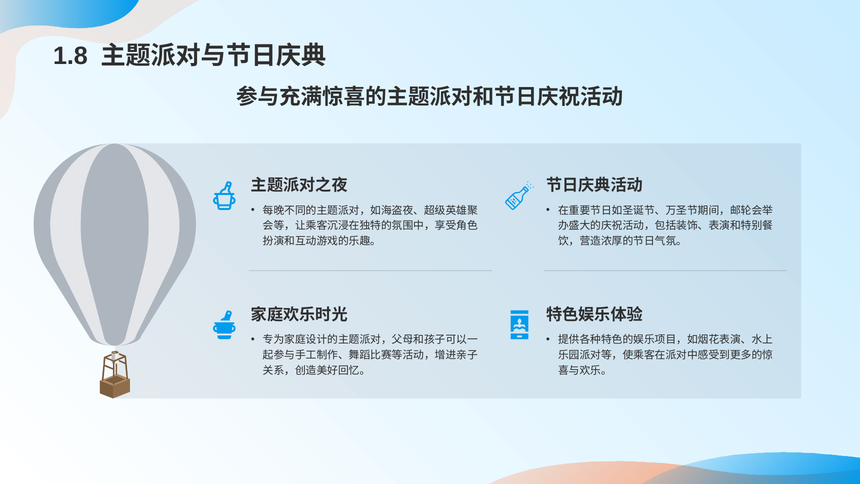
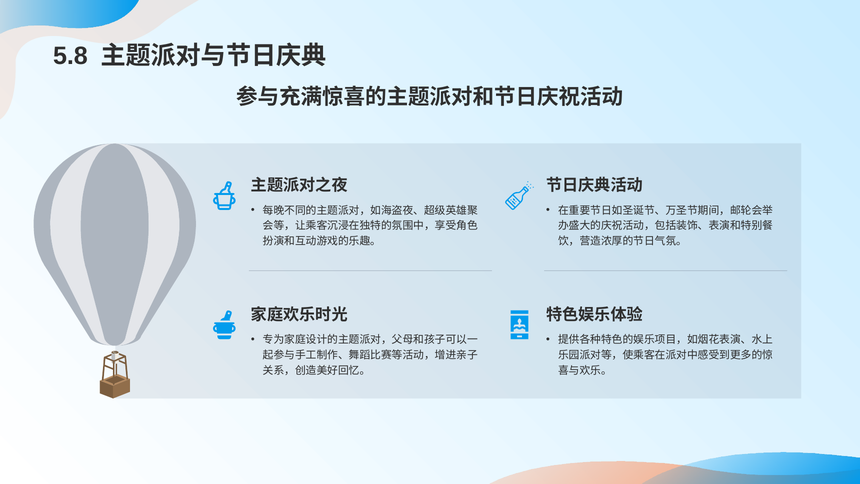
1.8: 1.8 -> 5.8
